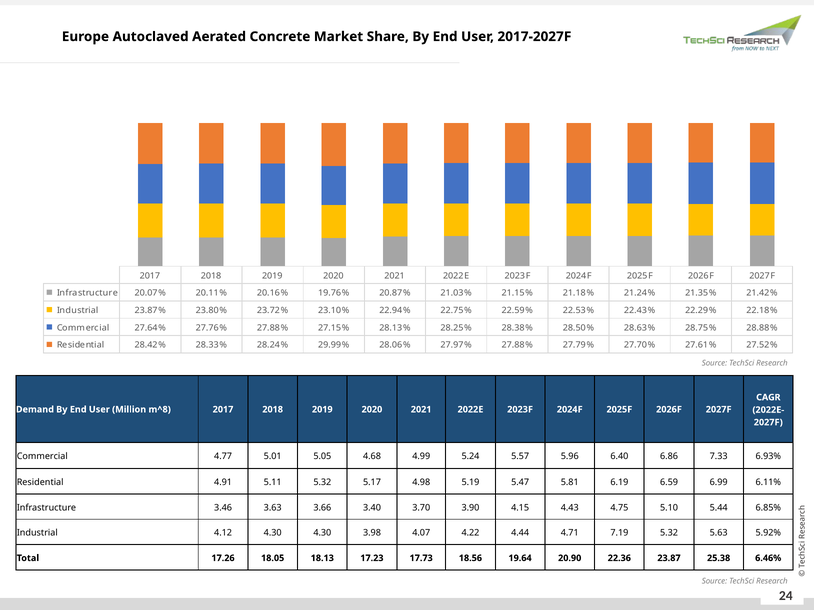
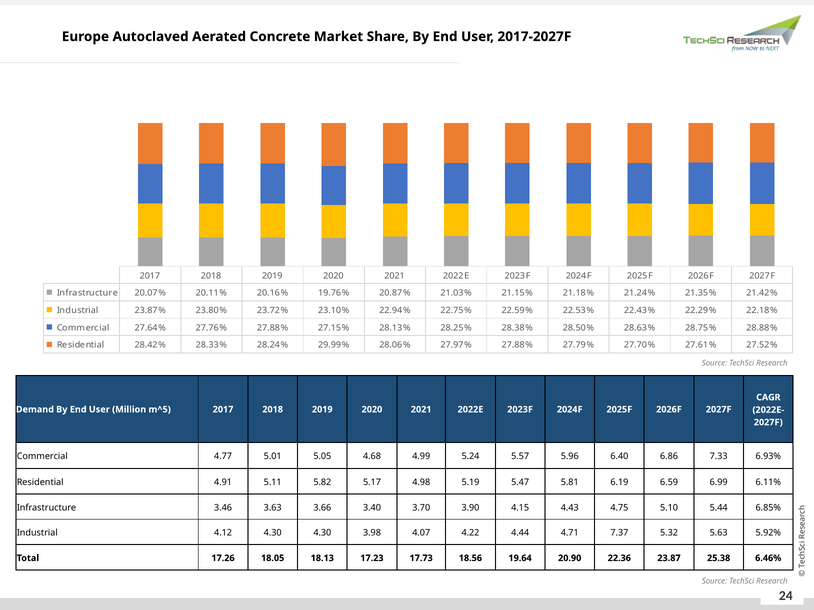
m^8: m^8 -> m^5
5.11 5.32: 5.32 -> 5.82
7.19: 7.19 -> 7.37
